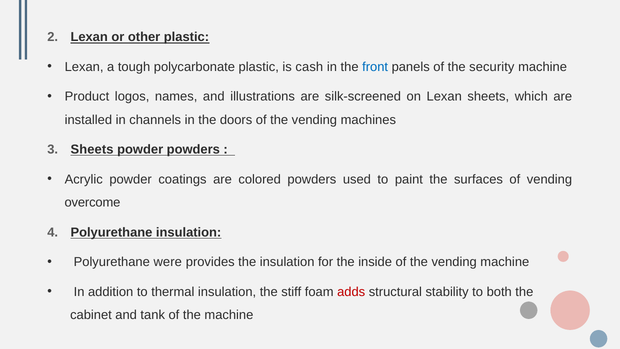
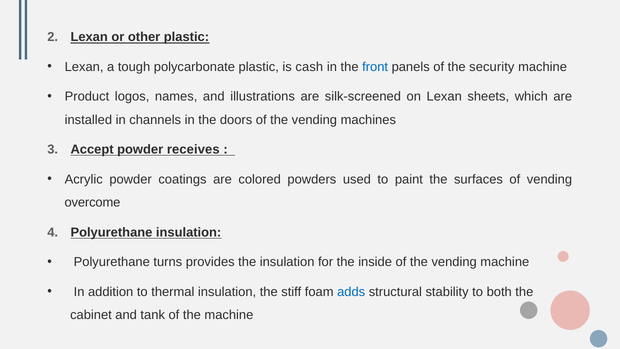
Sheets at (92, 150): Sheets -> Accept
powder powders: powders -> receives
were: were -> turns
adds colour: red -> blue
